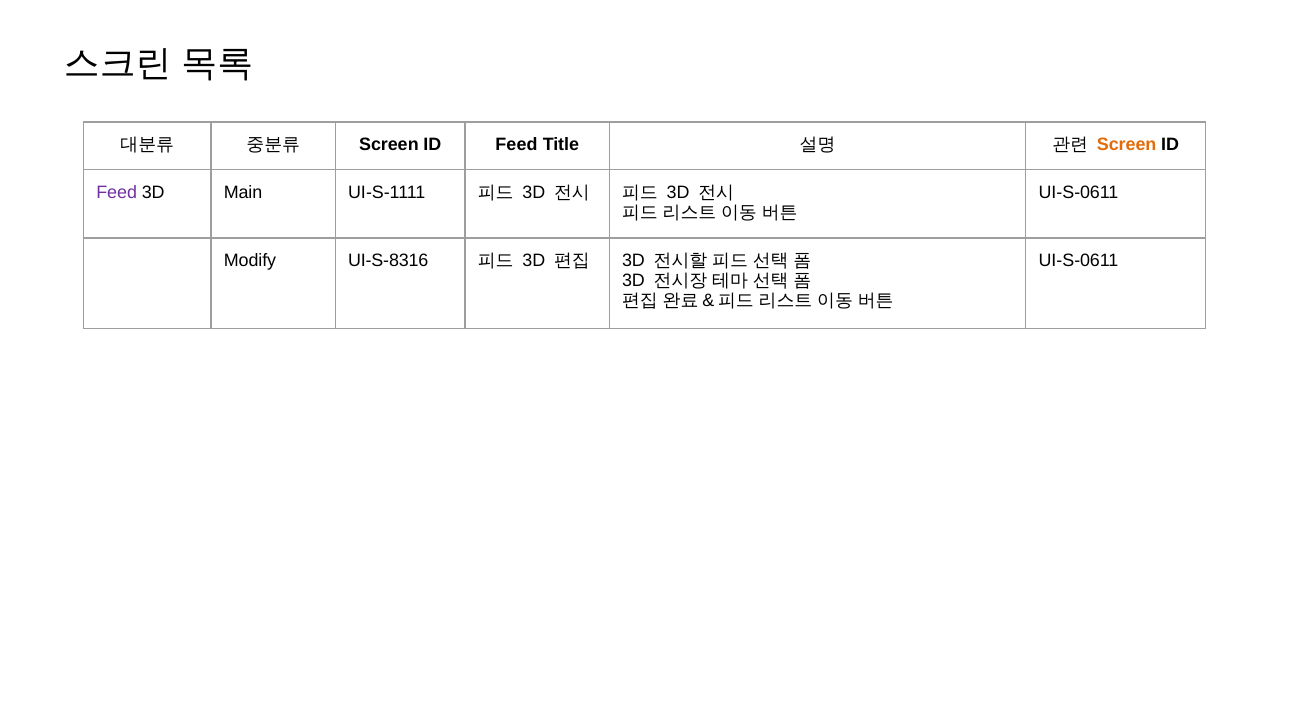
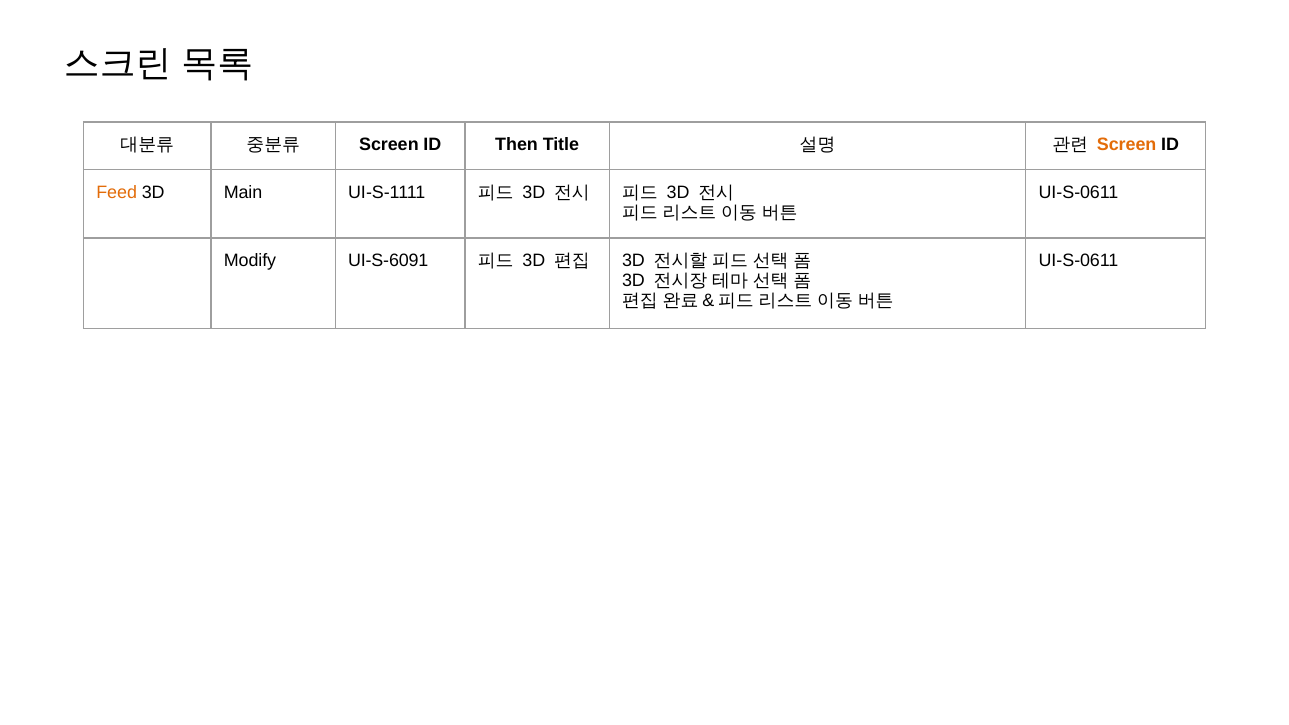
Feed at (516, 145): Feed -> Then
Feed at (117, 192) colour: purple -> orange
UI-S-8316: UI-S-8316 -> UI-S-6091
